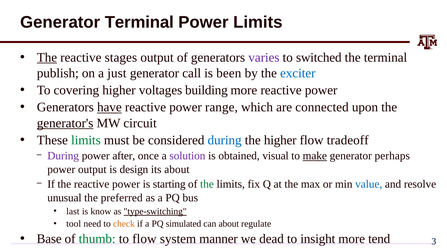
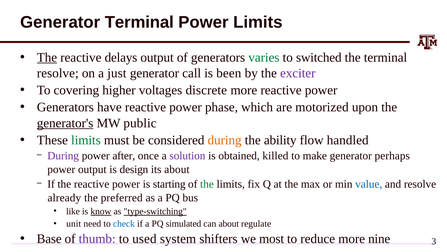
stages: stages -> delays
varies colour: purple -> green
publish at (58, 73): publish -> resolve
exciter colour: blue -> purple
building: building -> discrete
have underline: present -> none
range: range -> phase
connected: connected -> motorized
circuit: circuit -> public
during at (225, 140) colour: blue -> orange
the higher: higher -> ability
tradeoff: tradeoff -> handled
visual: visual -> killed
make underline: present -> none
unusual: unusual -> already
last: last -> like
know underline: none -> present
tool: tool -> unit
check colour: orange -> blue
thumb colour: green -> purple
to flow: flow -> used
manner: manner -> shifters
dead: dead -> most
insight: insight -> reduce
tend: tend -> nine
